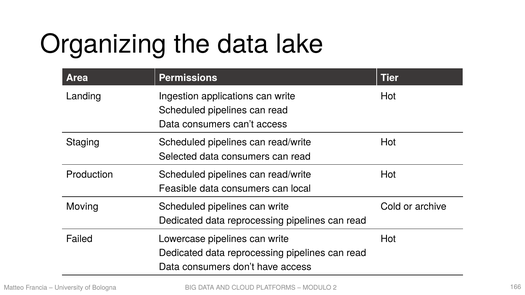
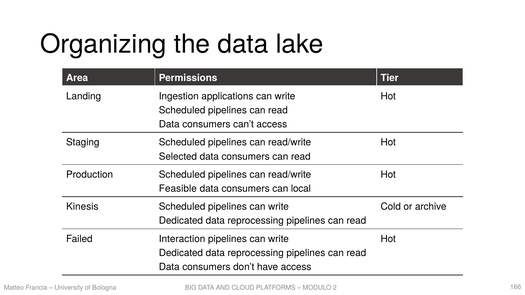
Moving: Moving -> Kinesis
Lowercase: Lowercase -> Interaction
